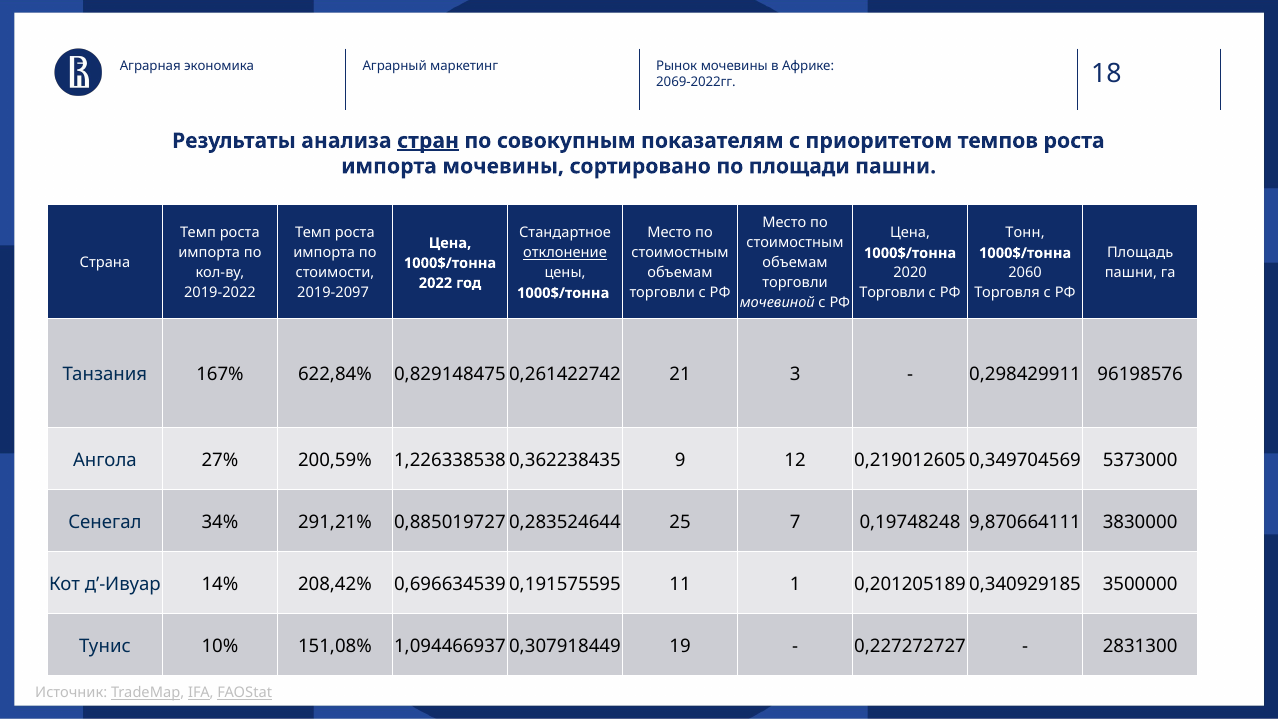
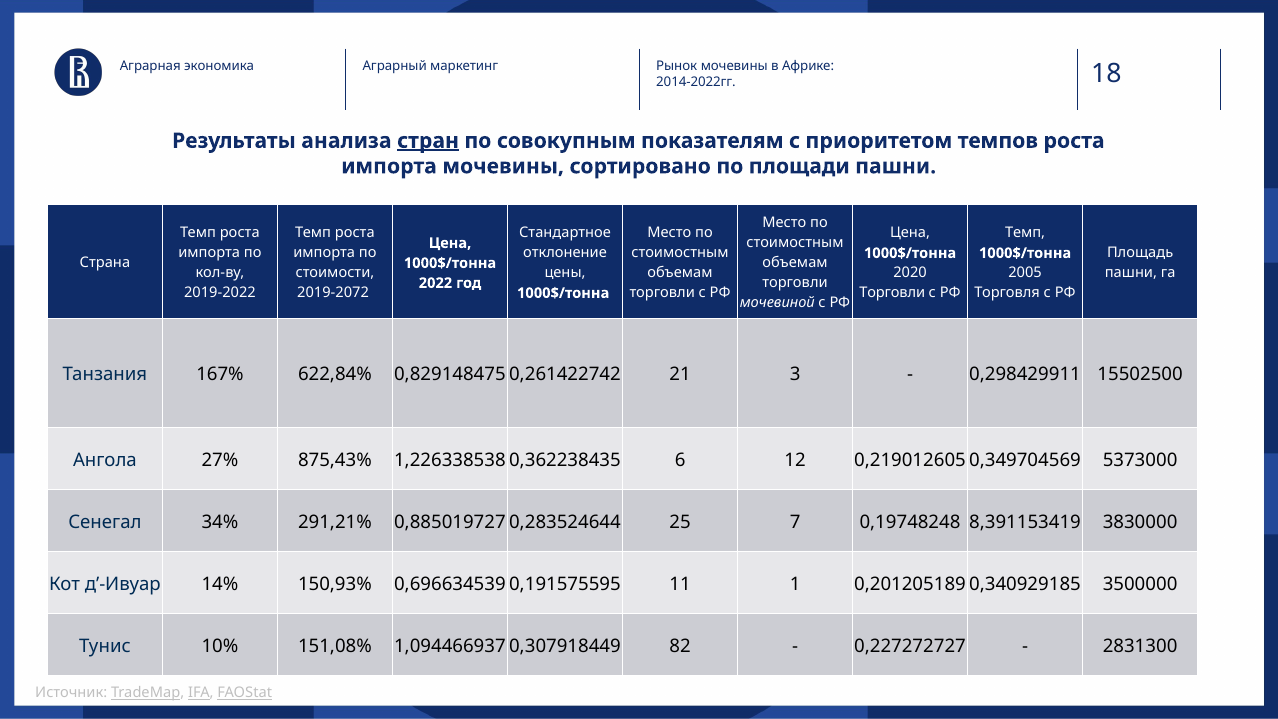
2069-2022гг: 2069-2022гг -> 2014-2022гг
Тонн at (1025, 233): Тонн -> Темп
отклонение underline: present -> none
2060: 2060 -> 2005
2019-2097: 2019-2097 -> 2019-2072
96198576: 96198576 -> 15502500
200,59%: 200,59% -> 875,43%
9: 9 -> 6
9,870664111: 9,870664111 -> 8,391153419
208,42%: 208,42% -> 150,93%
19: 19 -> 82
